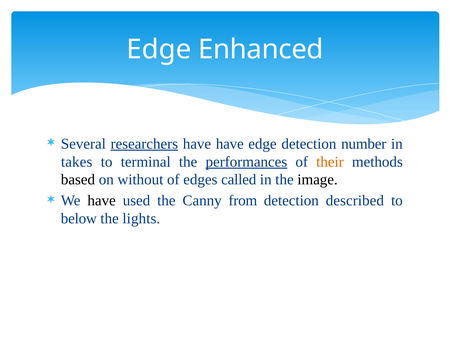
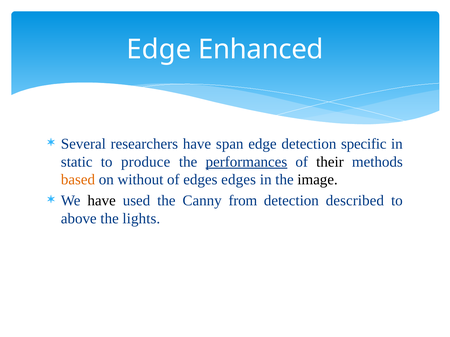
researchers underline: present -> none
have have: have -> span
number: number -> specific
takes: takes -> static
terminal: terminal -> produce
their colour: orange -> black
based colour: black -> orange
edges called: called -> edges
below: below -> above
